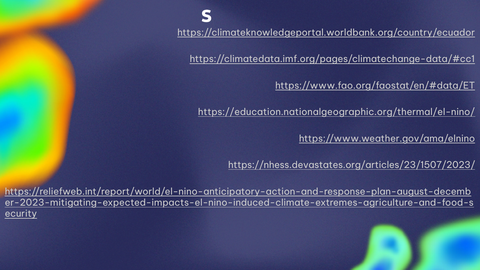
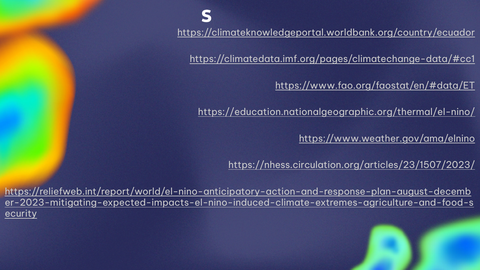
https://nhess.devastates.org/articles/23/1507/2023/: https://nhess.devastates.org/articles/23/1507/2023/ -> https://nhess.circulation.org/articles/23/1507/2023/
